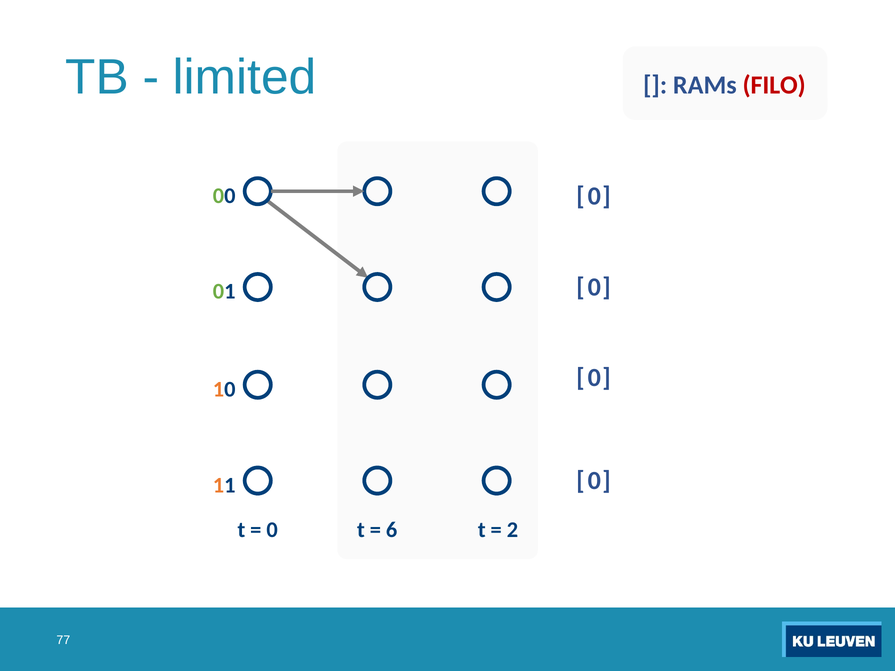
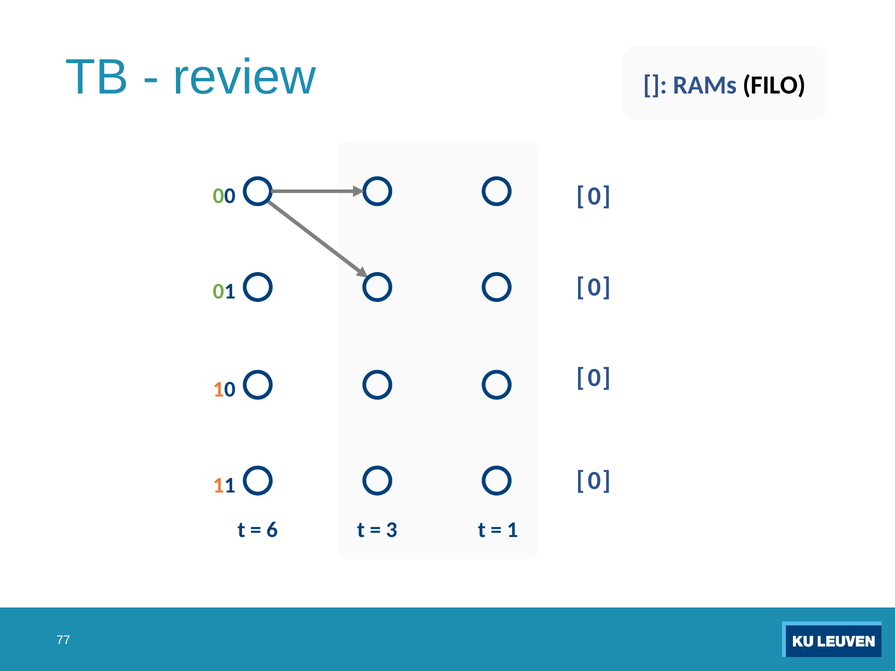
limited: limited -> review
FILO colour: red -> black
0 at (272, 530): 0 -> 6
6: 6 -> 3
2: 2 -> 1
